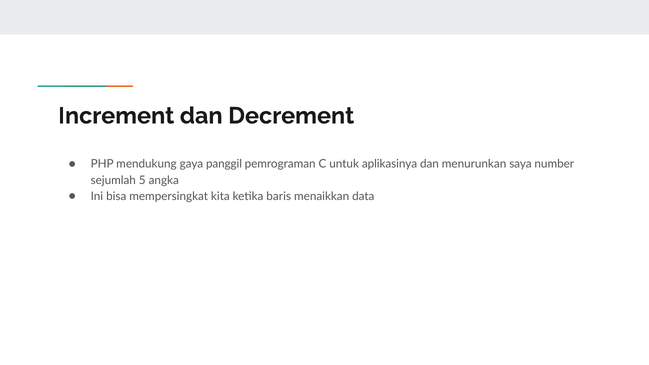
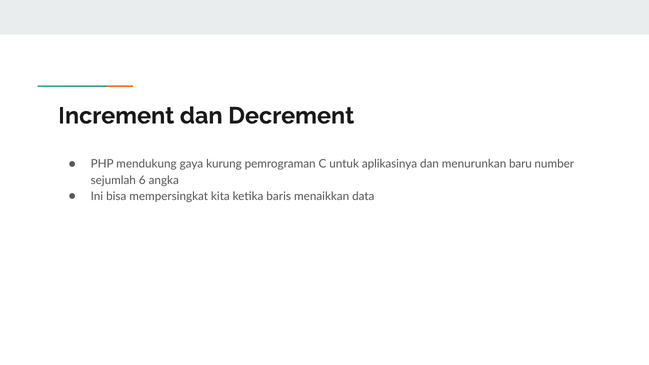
panggil: panggil -> kurung
saya: saya -> baru
5: 5 -> 6
